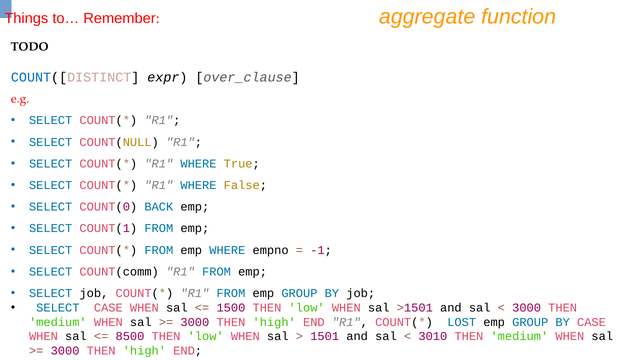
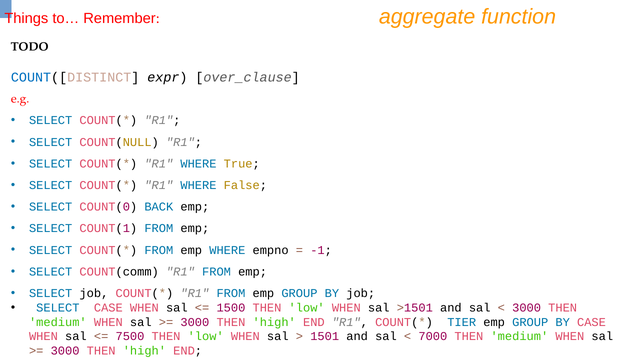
LOST: LOST -> TIER
8500: 8500 -> 7500
3010: 3010 -> 7000
